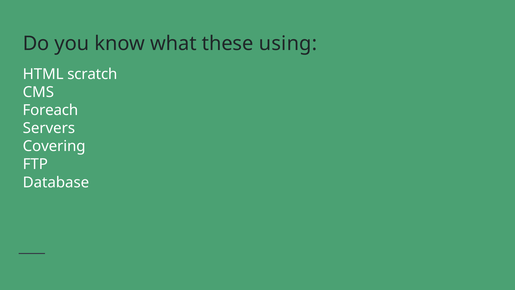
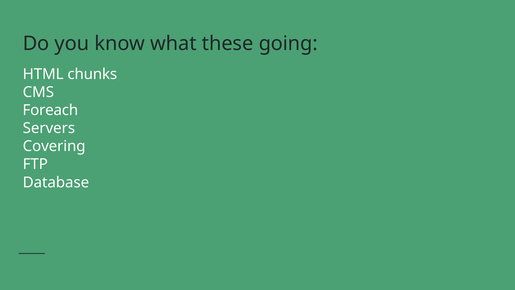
using: using -> going
scratch: scratch -> chunks
